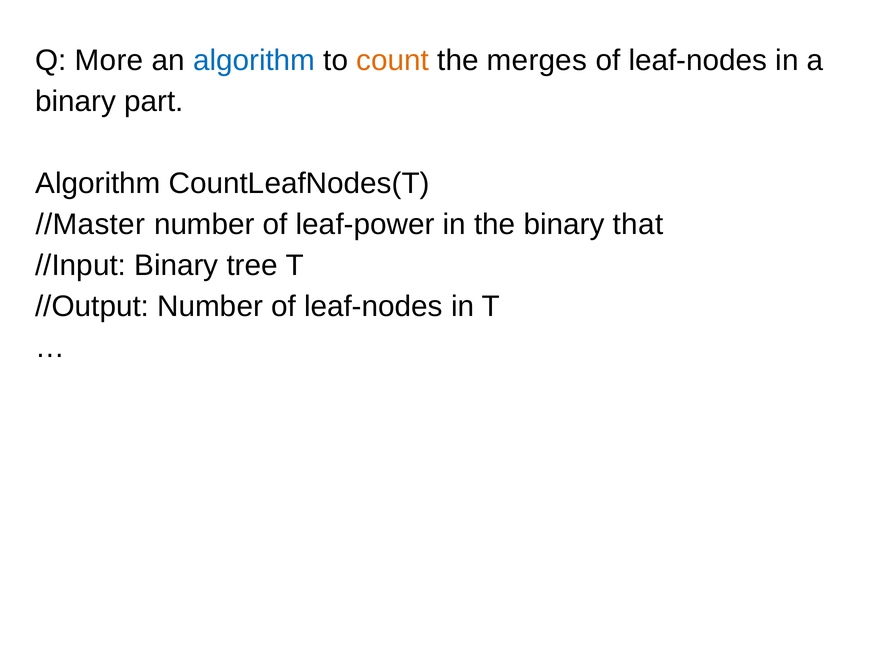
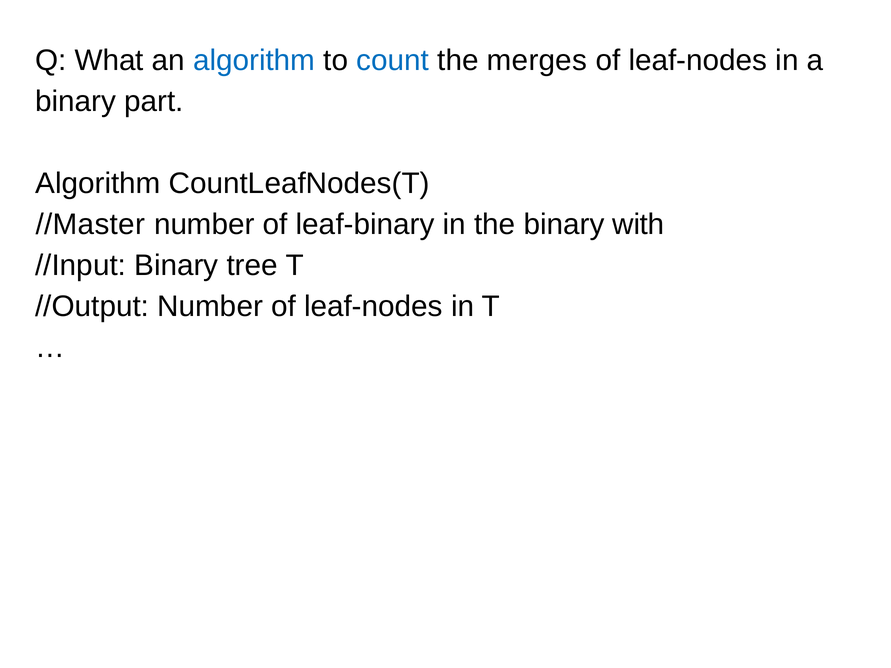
More: More -> What
count colour: orange -> blue
leaf-power: leaf-power -> leaf-binary
that: that -> with
